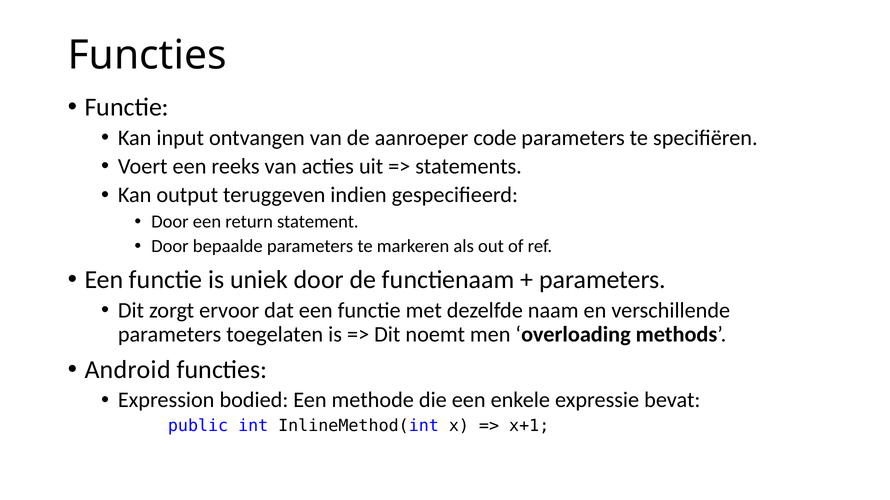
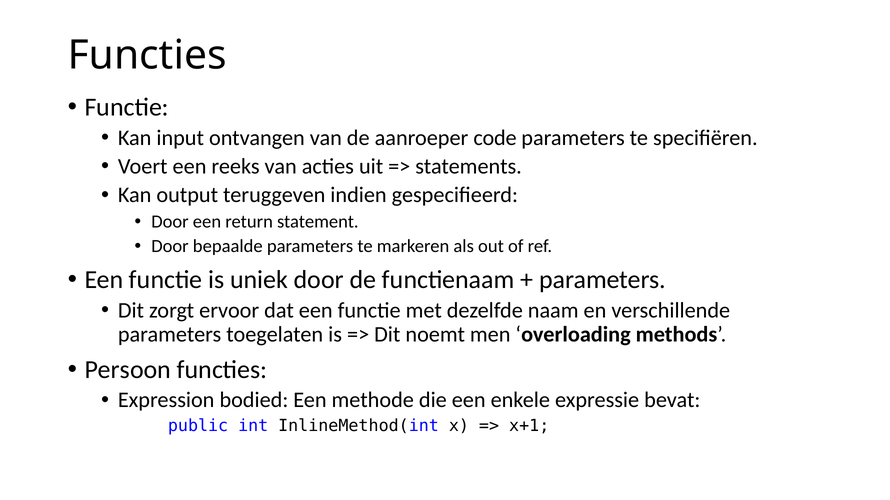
Android: Android -> Persoon
